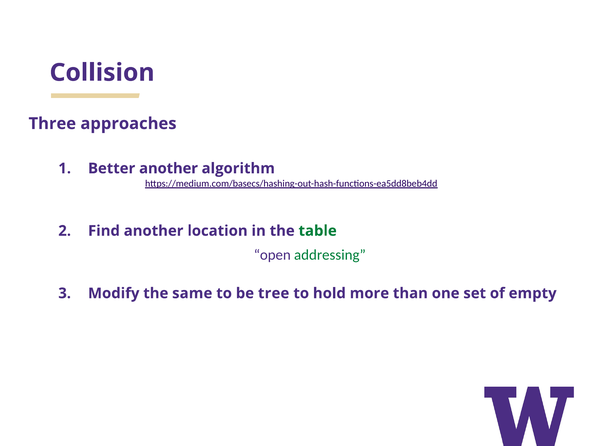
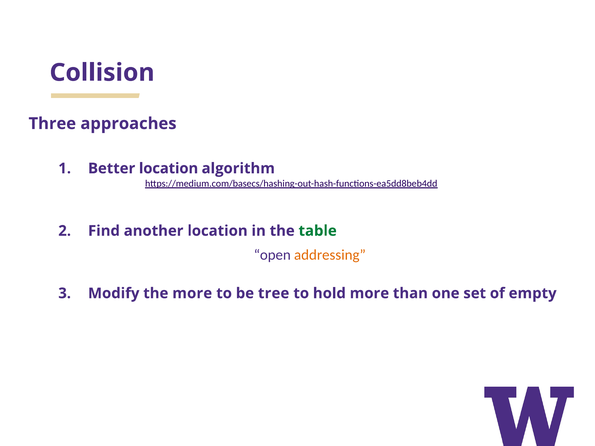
Better another: another -> location
addressing colour: green -> orange
the same: same -> more
